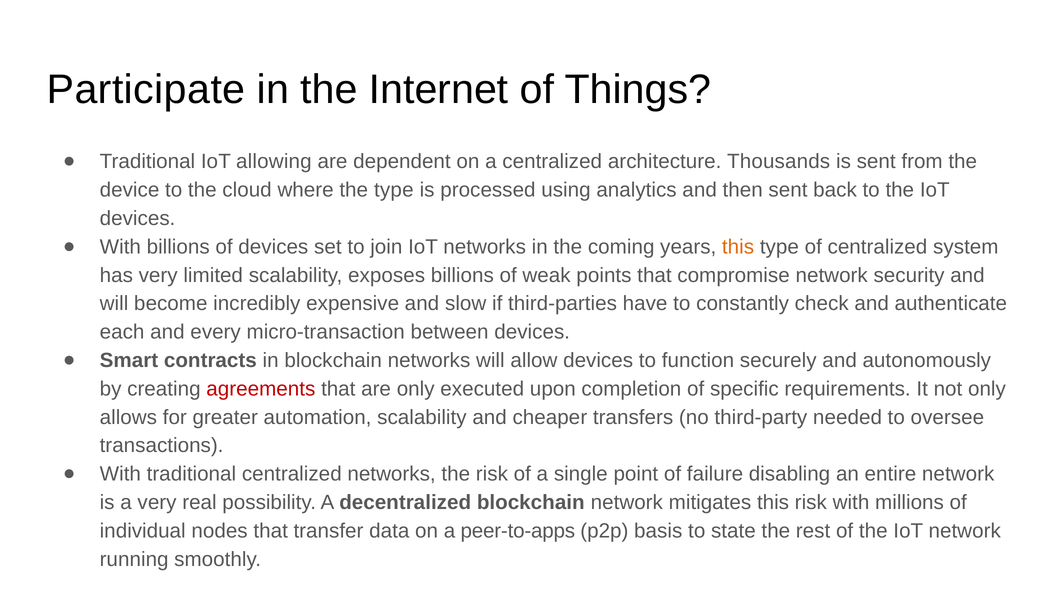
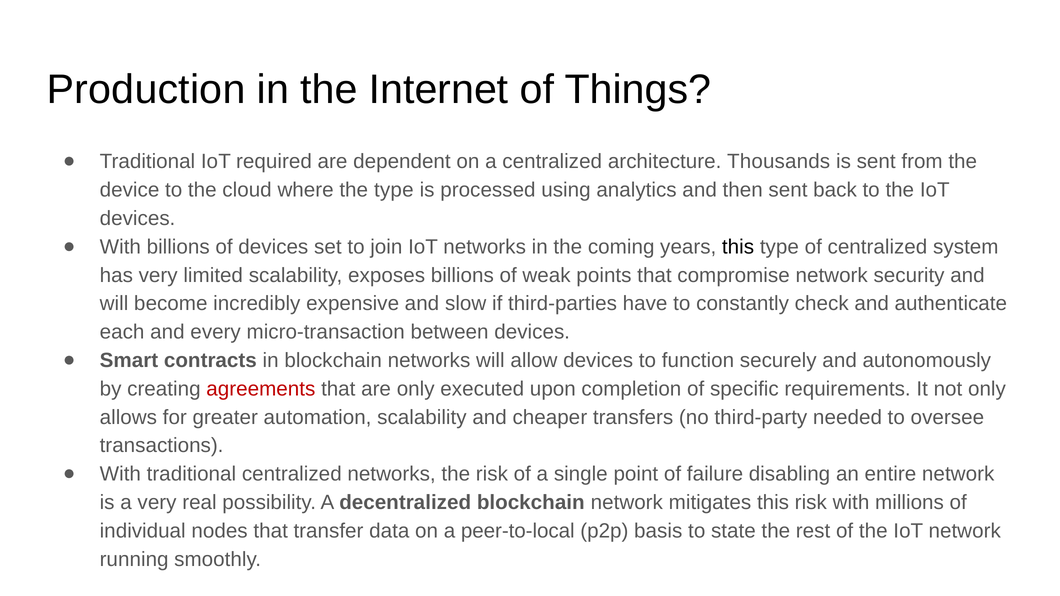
Participate: Participate -> Production
allowing: allowing -> required
this at (738, 247) colour: orange -> black
peer-to-apps: peer-to-apps -> peer-to-local
